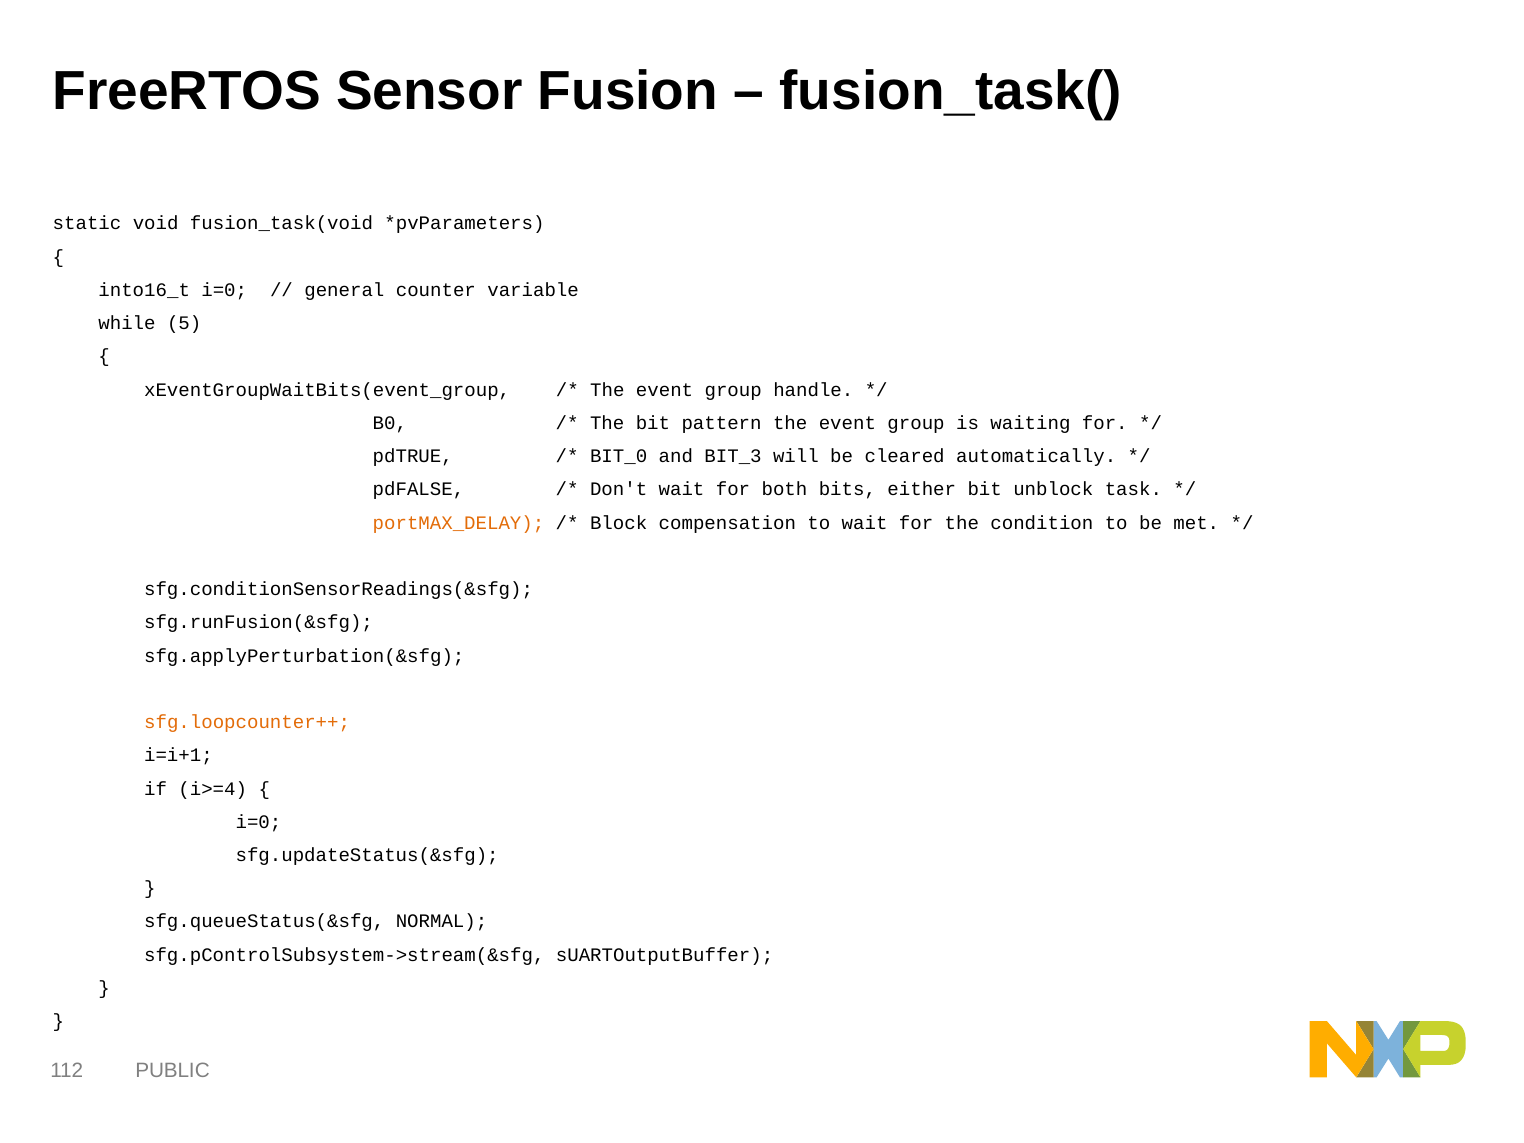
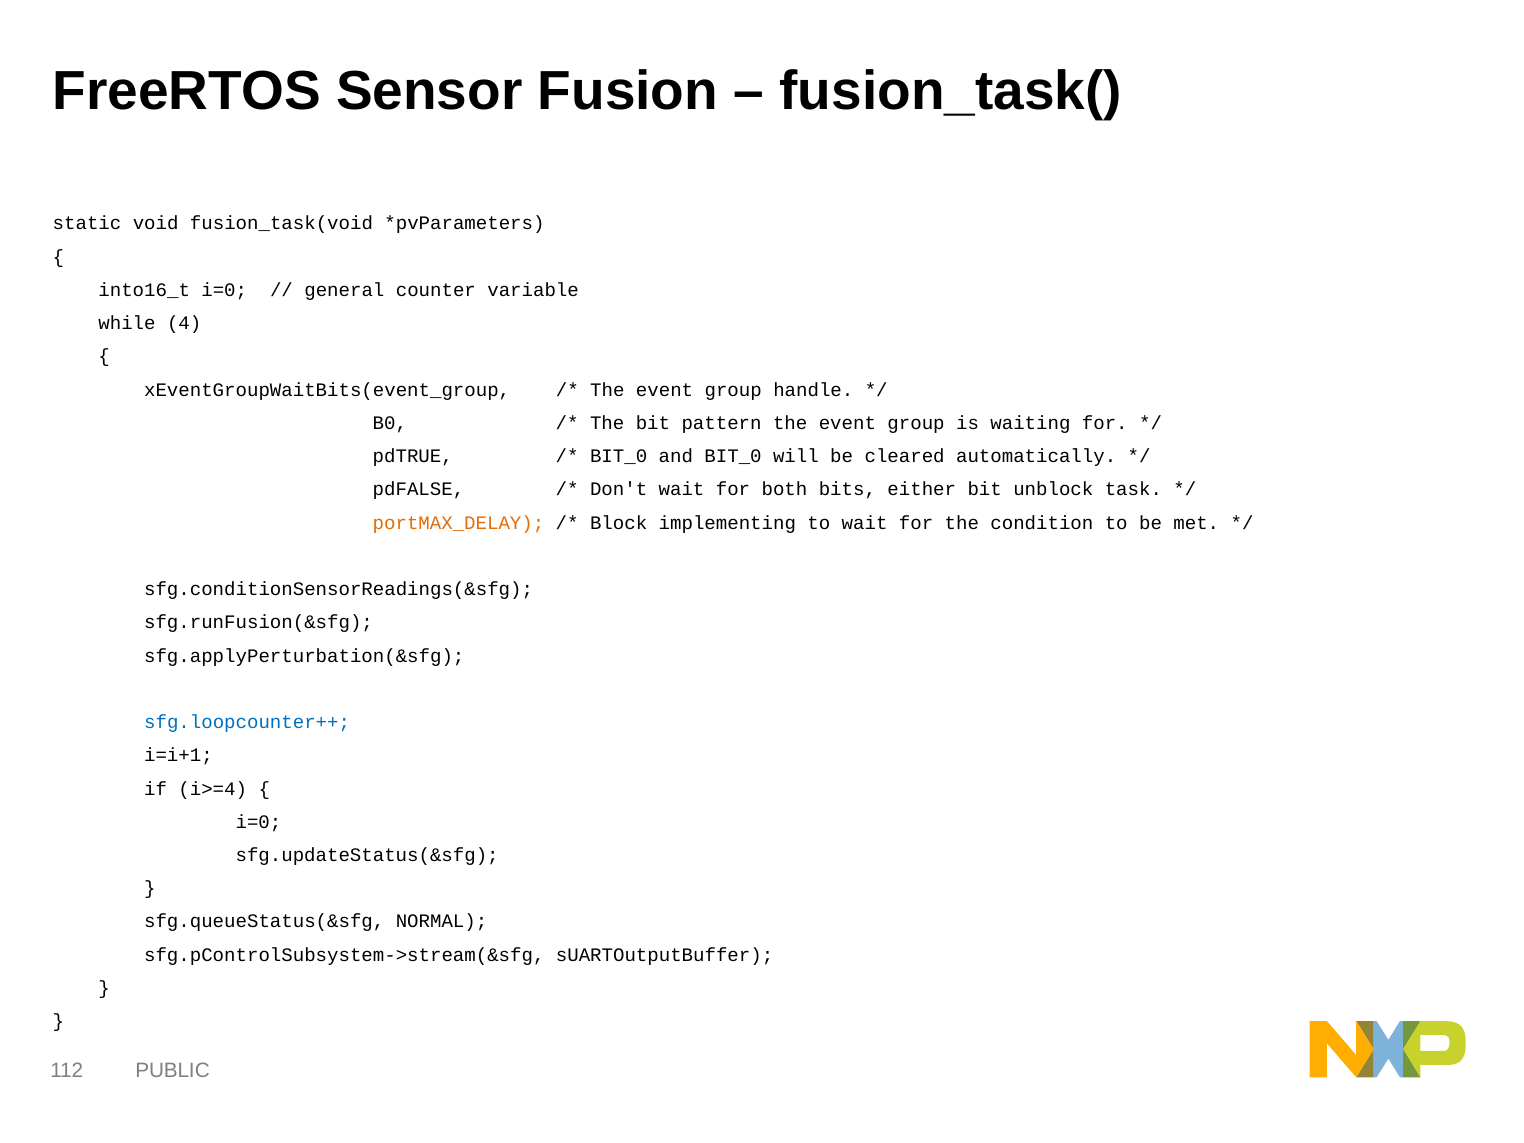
5: 5 -> 4
and BIT_3: BIT_3 -> BIT_0
compensation: compensation -> implementing
sfg.loopcounter++ colour: orange -> blue
